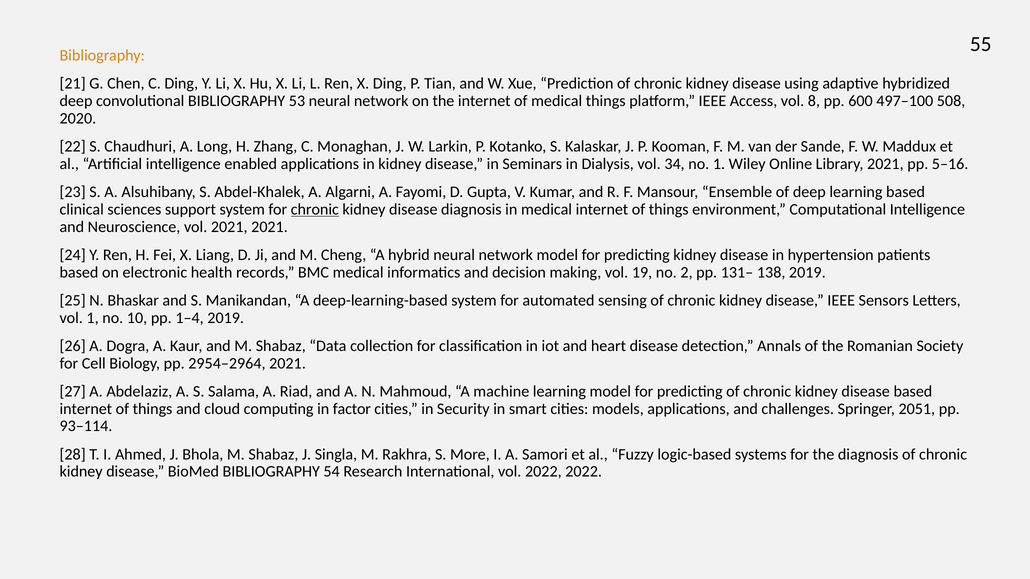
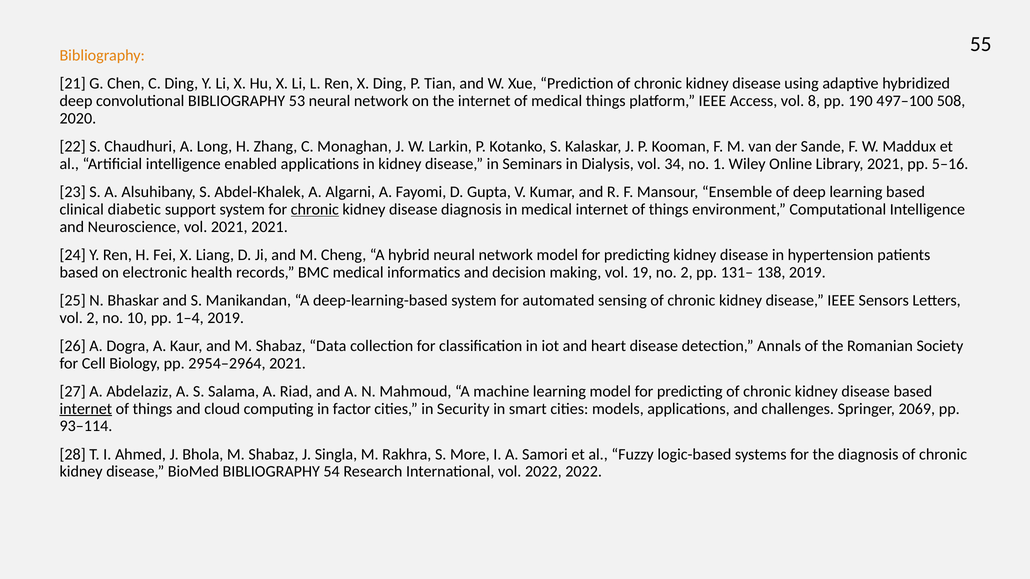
600: 600 -> 190
sciences: sciences -> diabetic
vol 1: 1 -> 2
internet at (86, 409) underline: none -> present
2051: 2051 -> 2069
